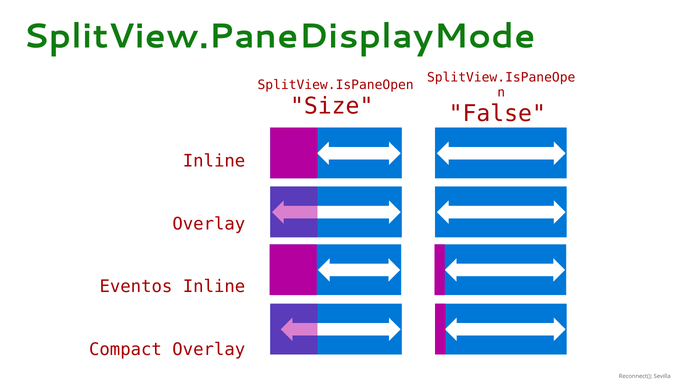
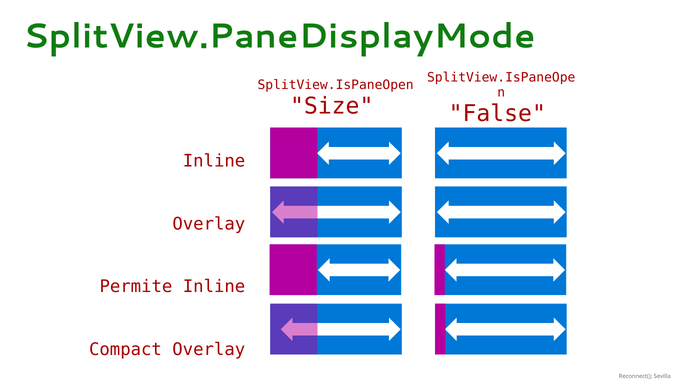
Eventos: Eventos -> Permite
